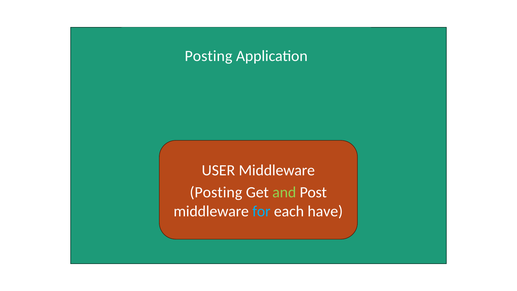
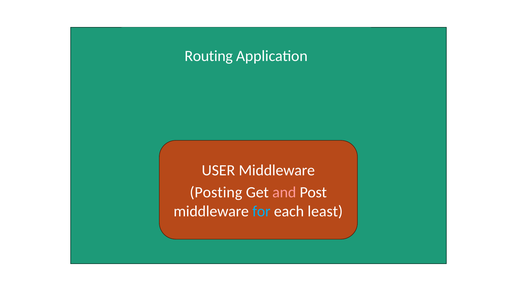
Posting at (209, 56): Posting -> Routing
and colour: light green -> pink
have: have -> least
